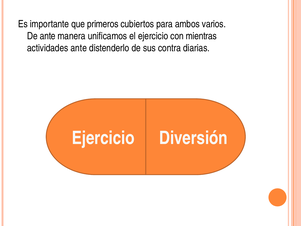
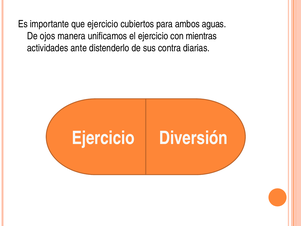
que primeros: primeros -> ejercicio
varios: varios -> aguas
De ante: ante -> ojos
